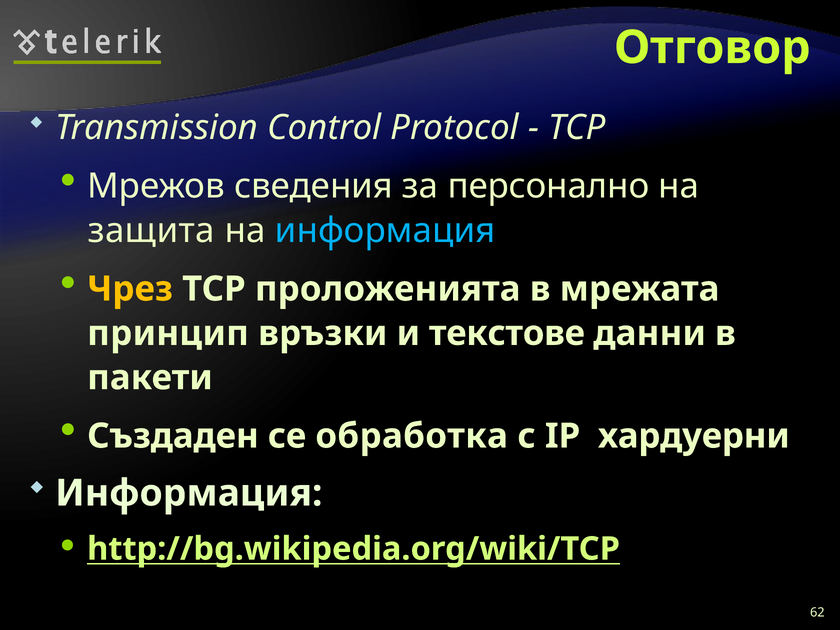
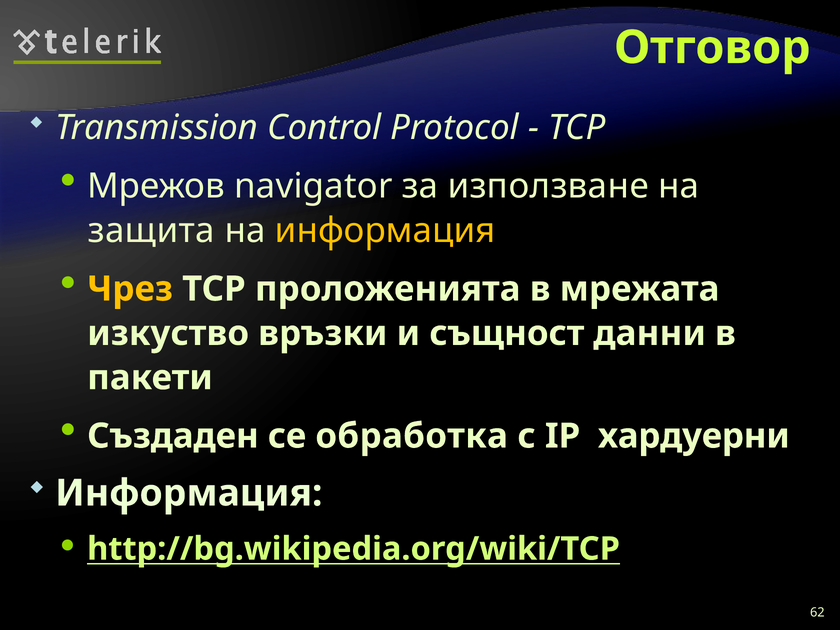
сведения: сведения -> navigator
персонално: персонално -> използване
информация at (385, 231) colour: light blue -> yellow
принцип: принцип -> изкуство
текстове: текстове -> същност
